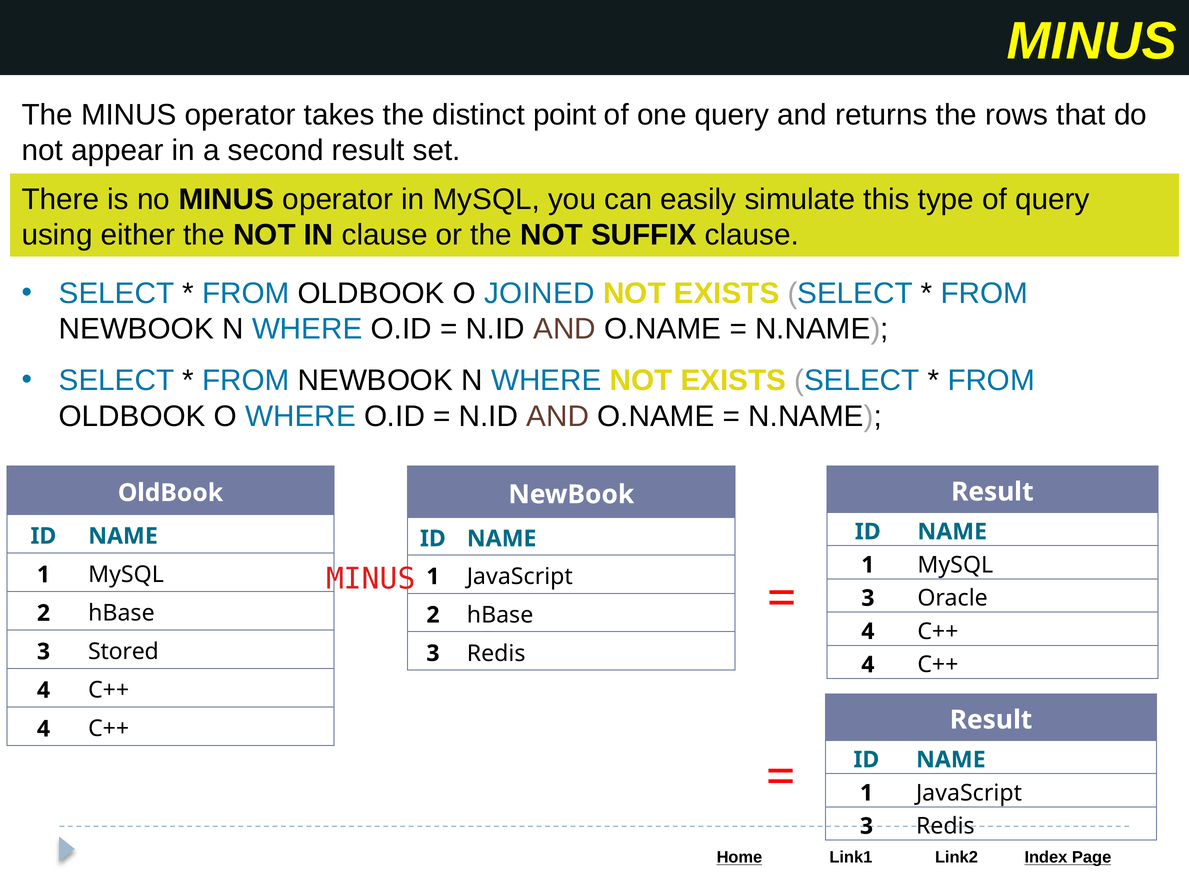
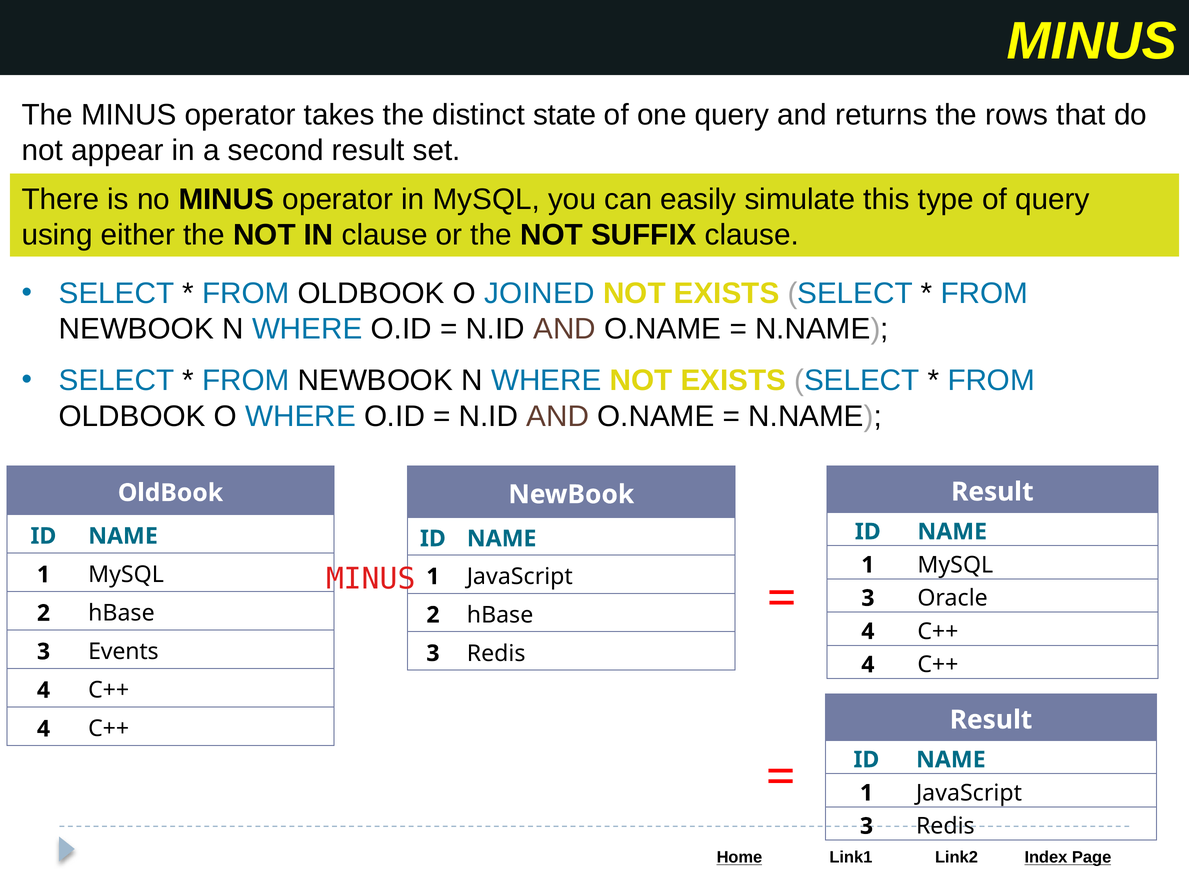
point: point -> state
Stored: Stored -> Events
